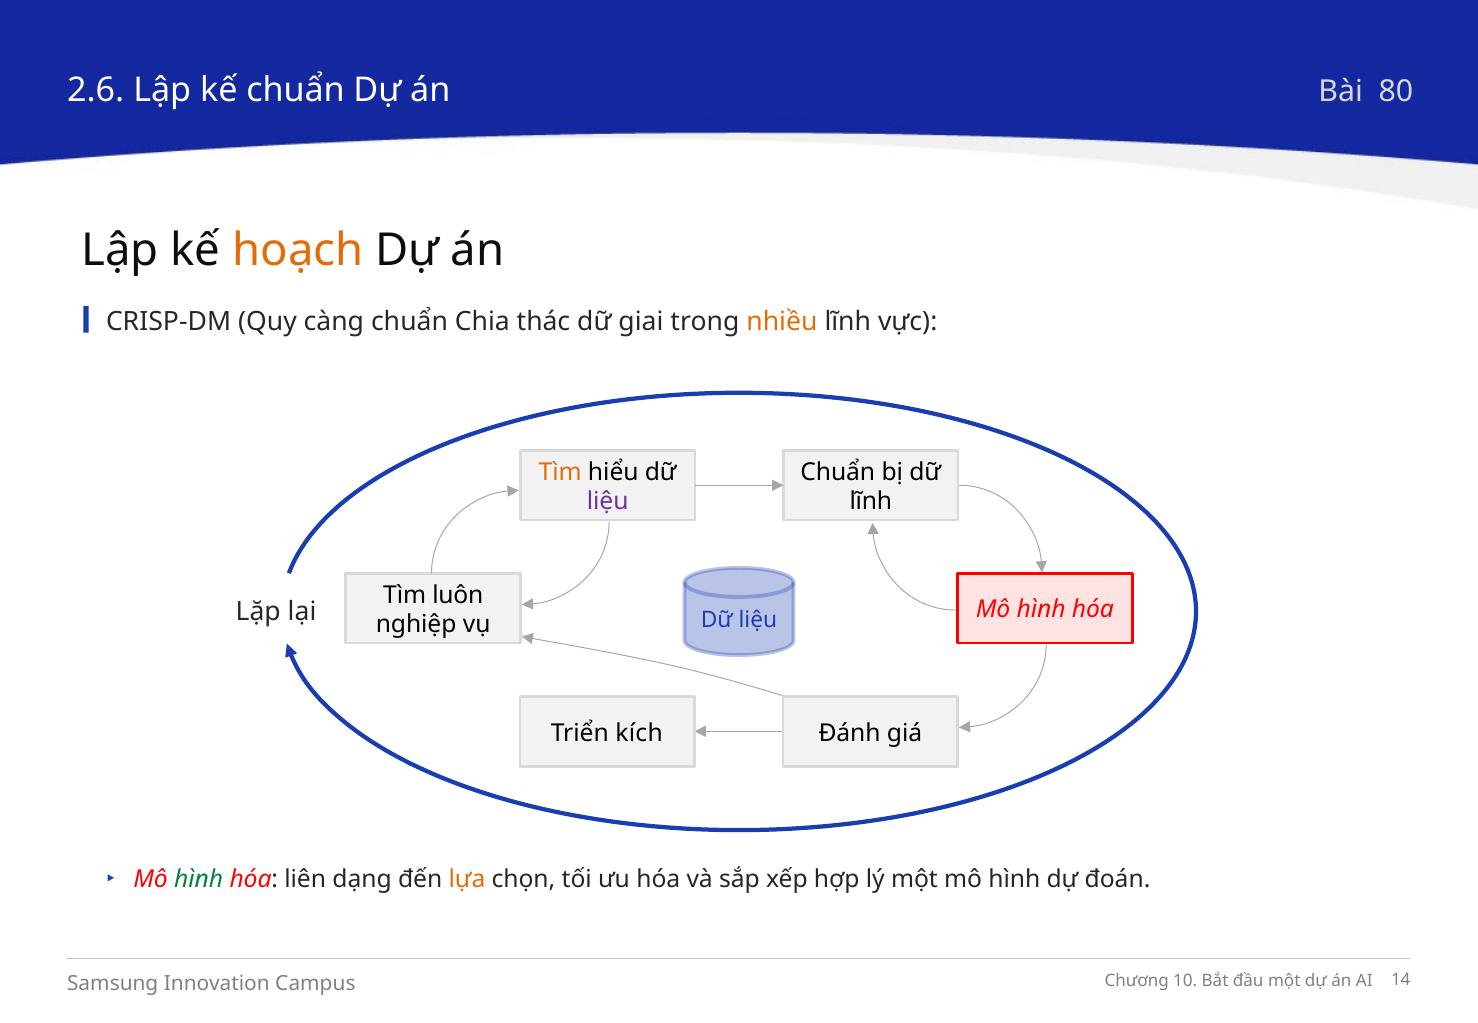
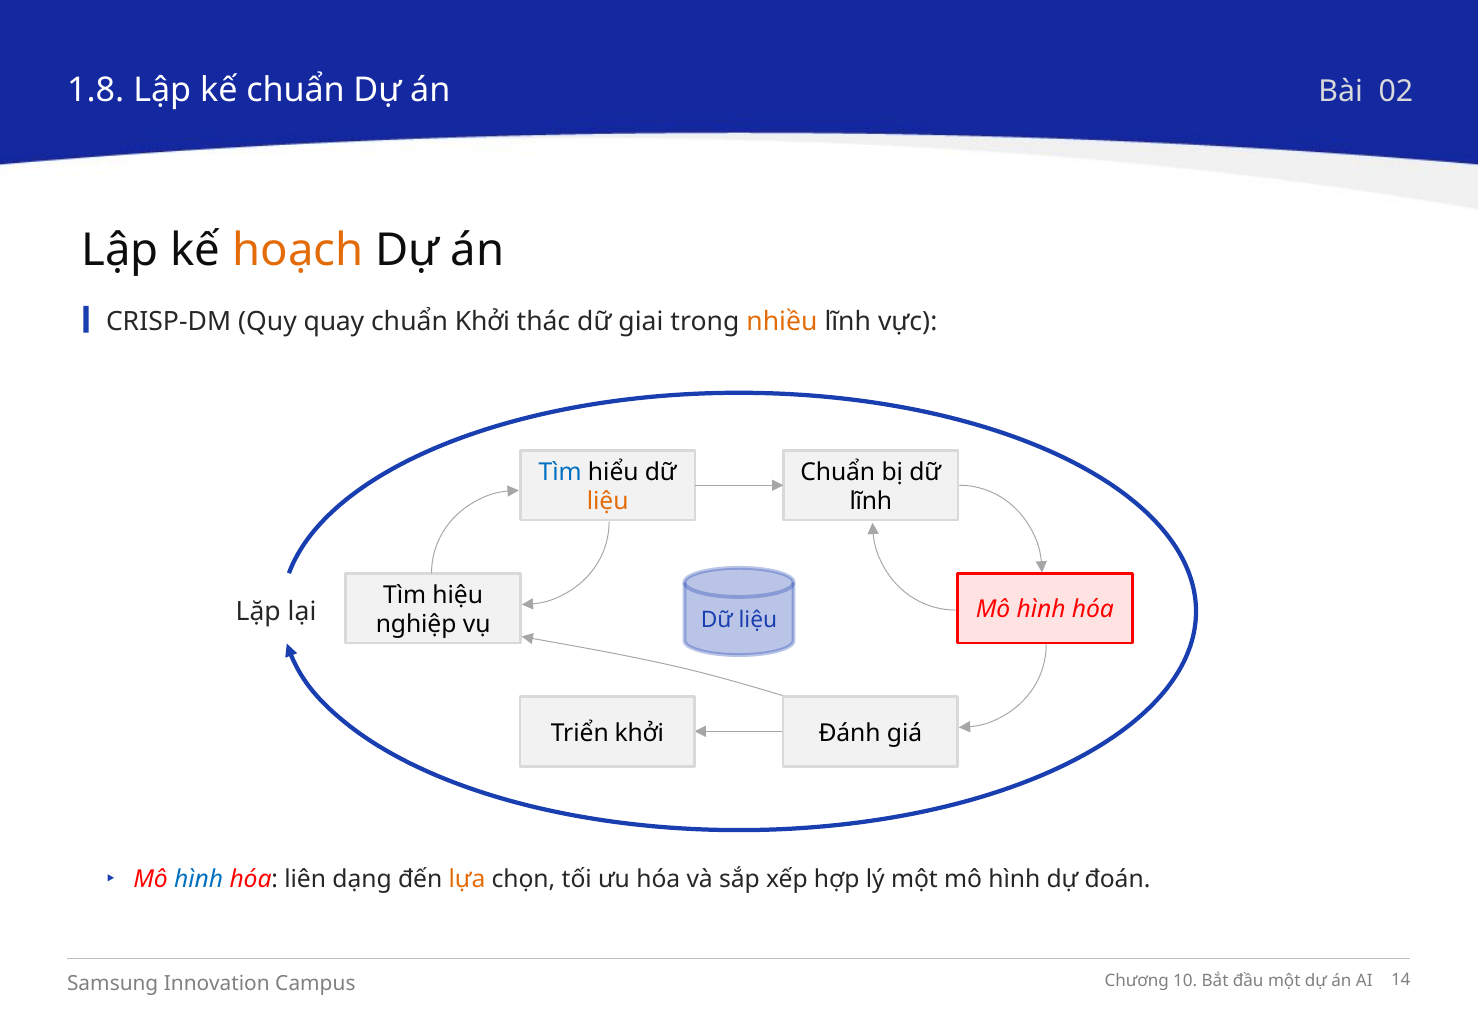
2.6: 2.6 -> 1.8
80: 80 -> 02
càng: càng -> quay
chuẩn Chia: Chia -> Khởi
Tìm at (560, 472) colour: orange -> blue
liệu at (608, 502) colour: purple -> orange
luôn: luôn -> hiệu
Triển kích: kích -> khởi
hình at (199, 880) colour: green -> blue
